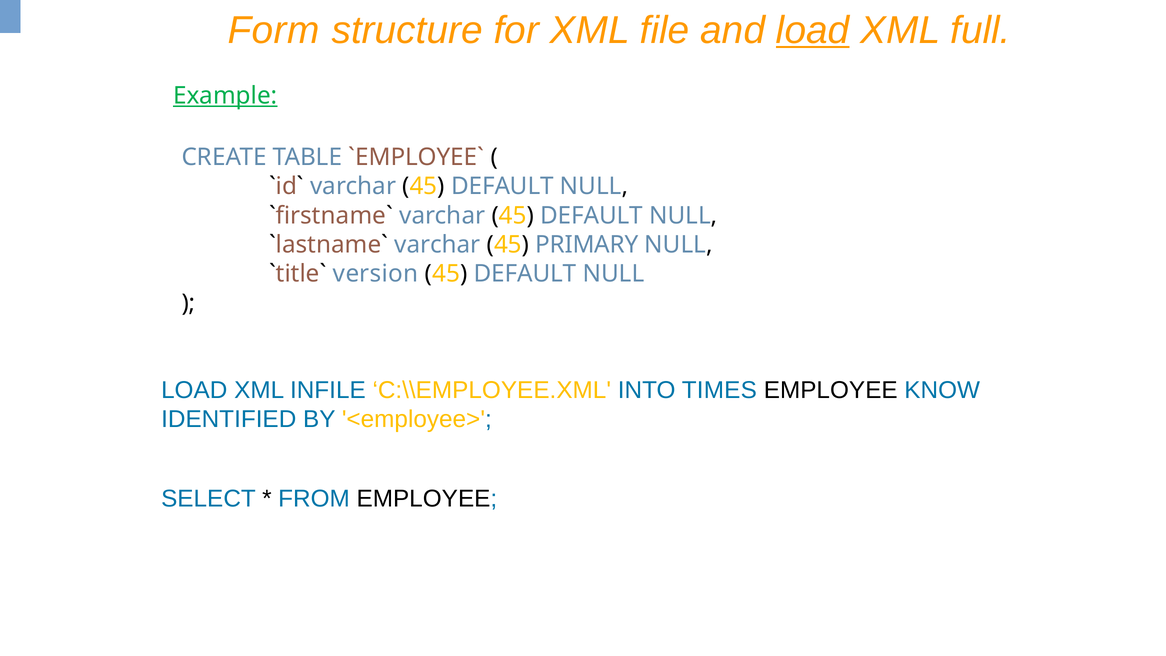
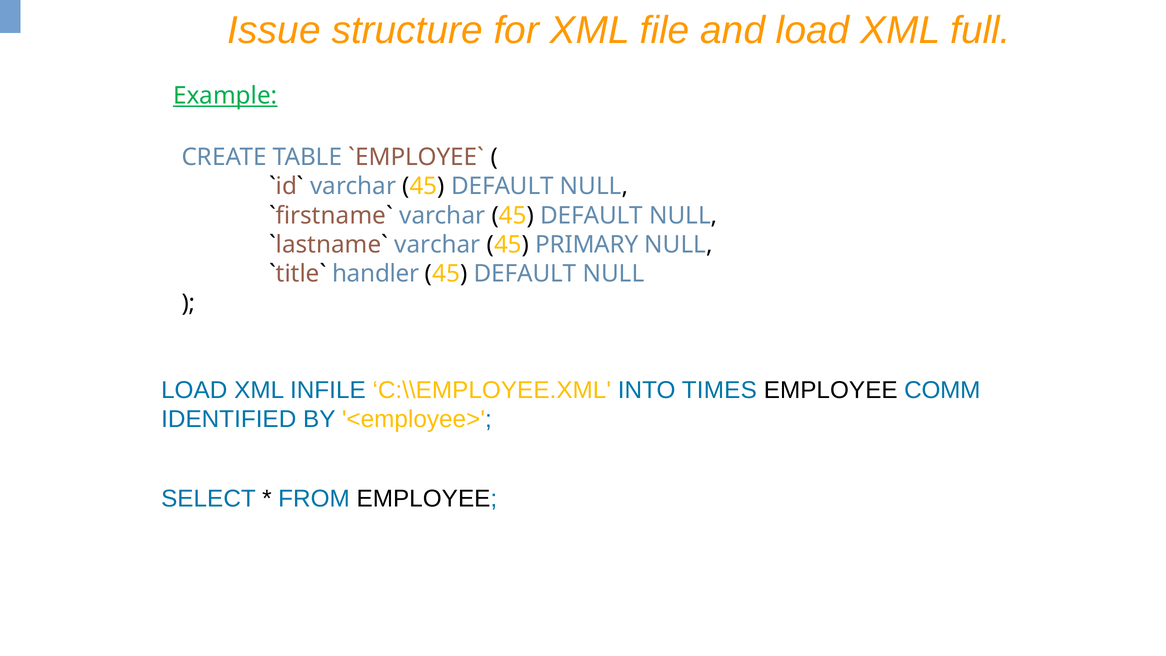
Form: Form -> Issue
load at (813, 30) underline: present -> none
version: version -> handler
KNOW: KNOW -> COMM
